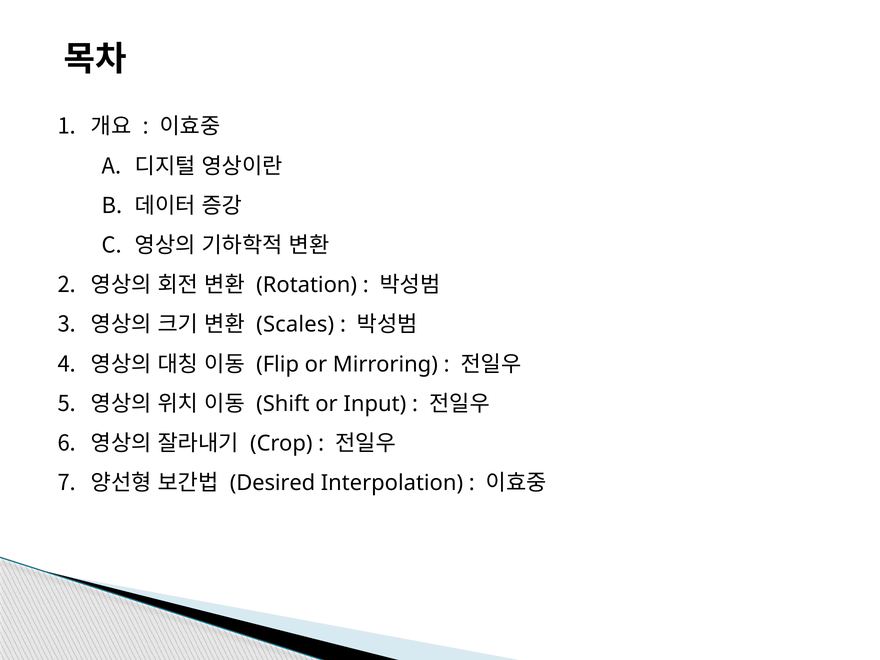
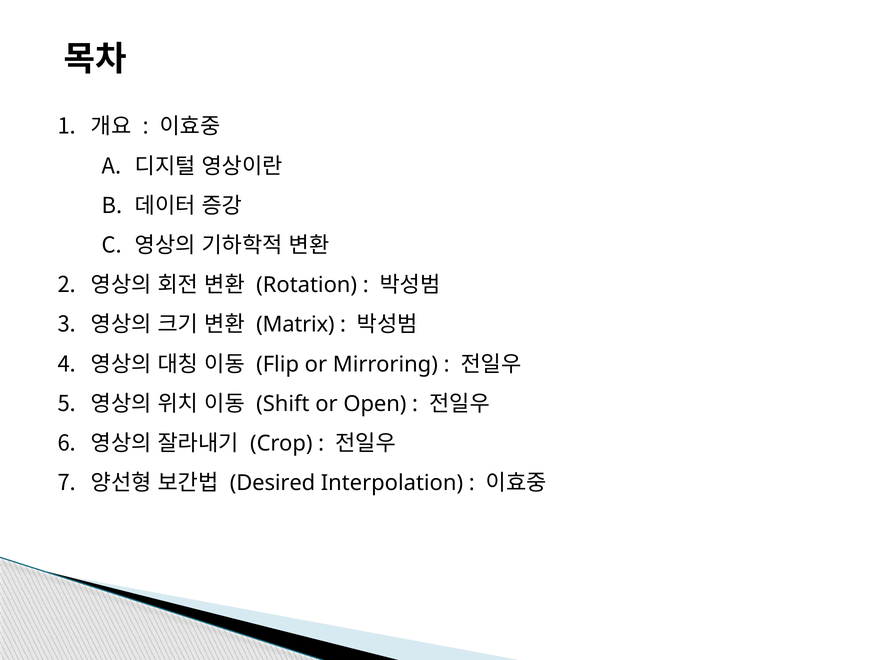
Scales: Scales -> Matrix
Input: Input -> Open
